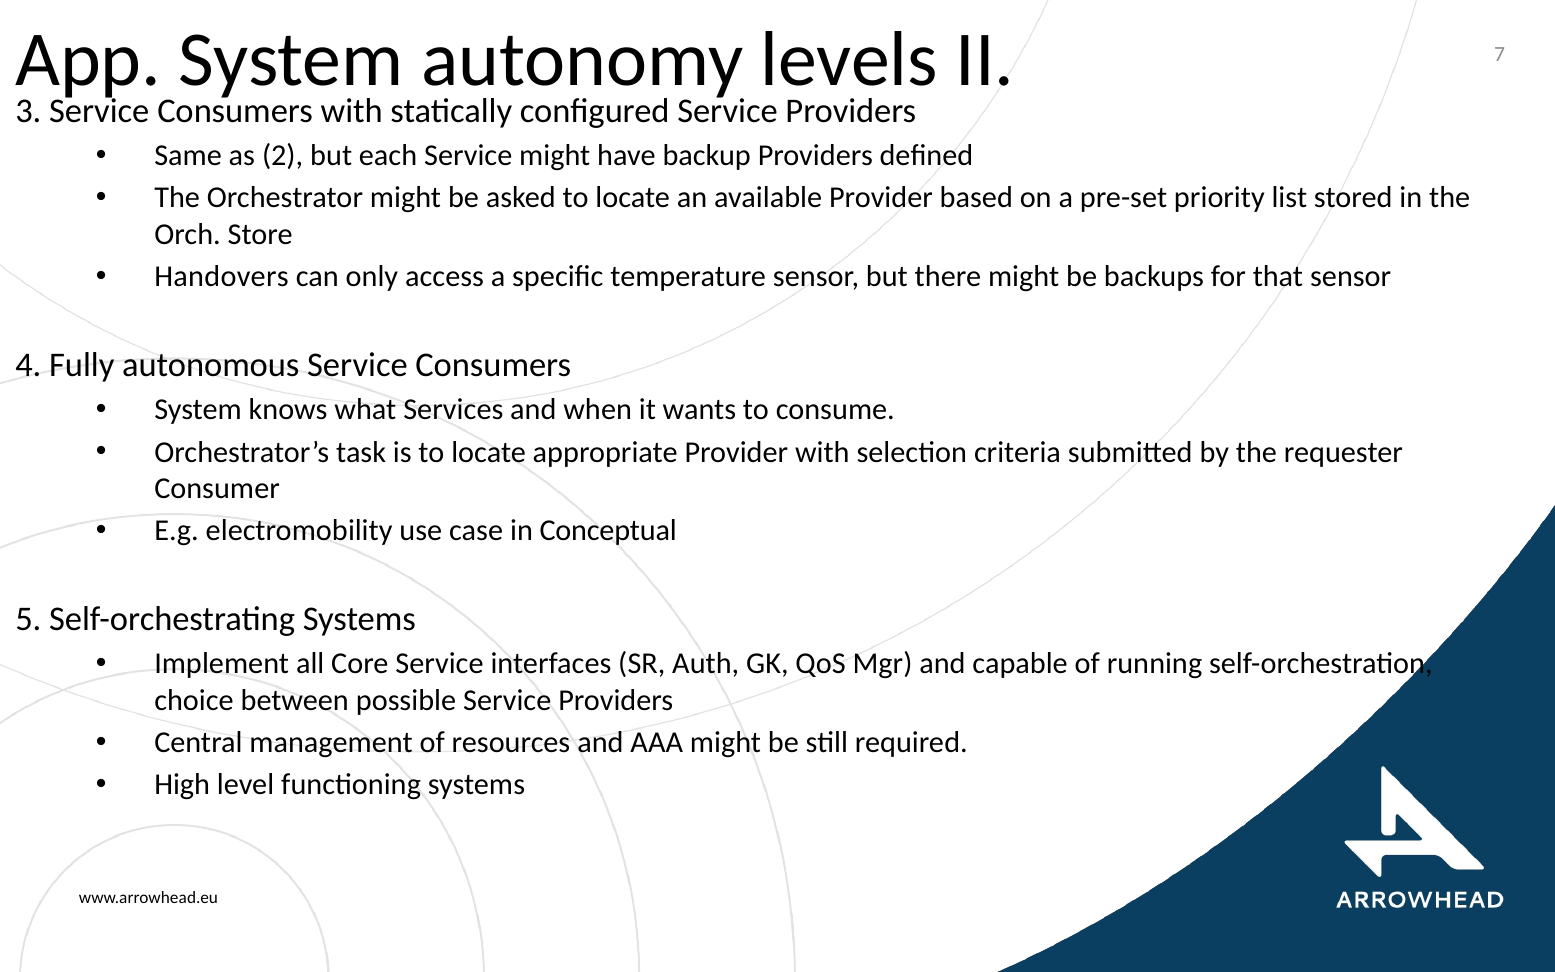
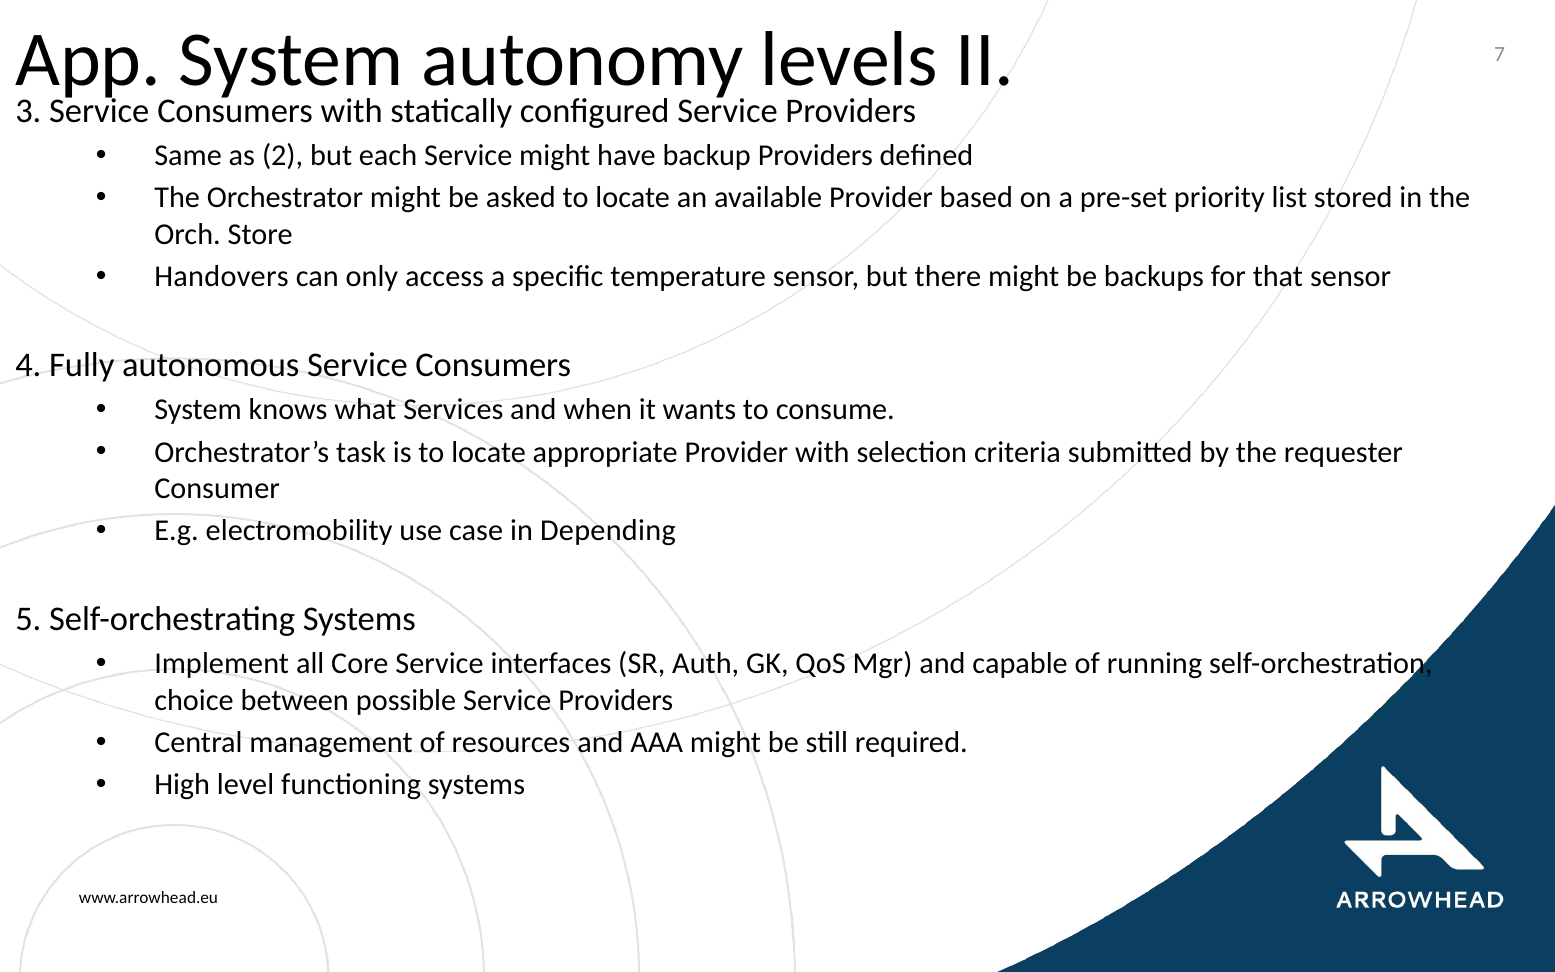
Conceptual: Conceptual -> Depending
